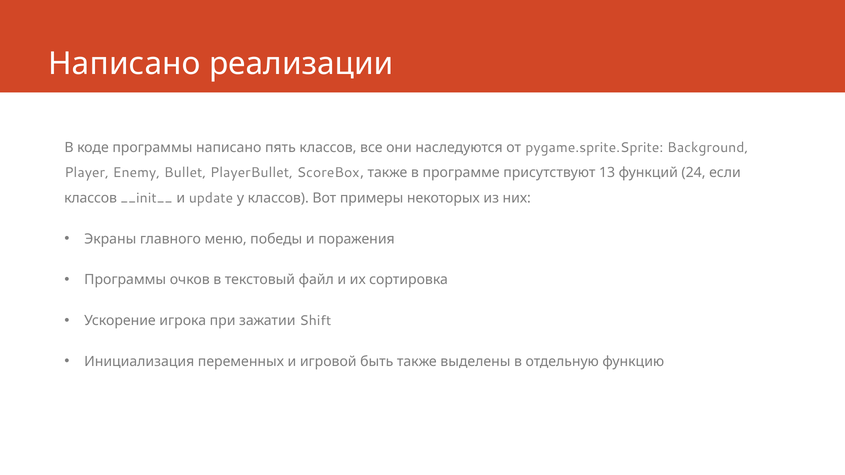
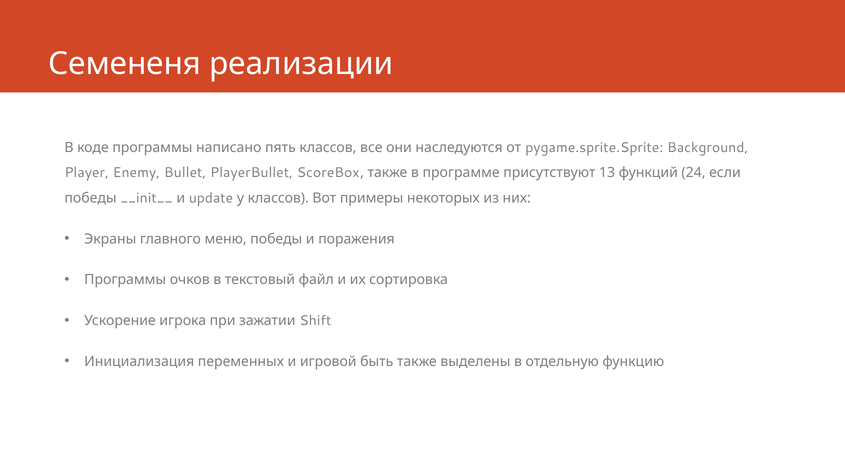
Написано at (125, 64): Написано -> Семененя
классов at (91, 198): классов -> победы
